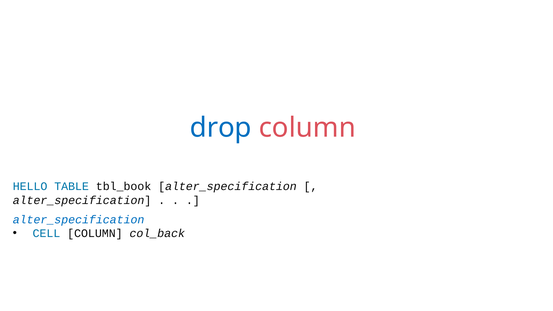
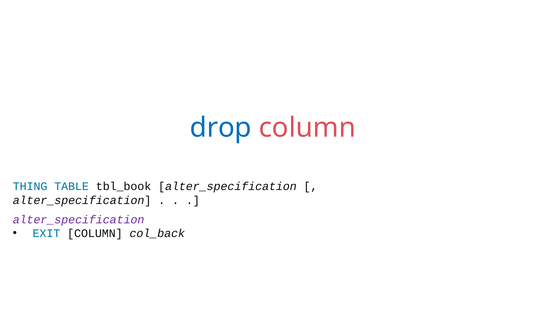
HELLO: HELLO -> THING
alter_specification at (79, 220) colour: blue -> purple
CELL: CELL -> EXIT
